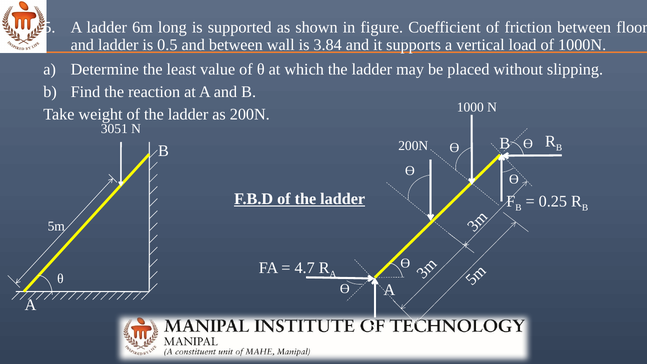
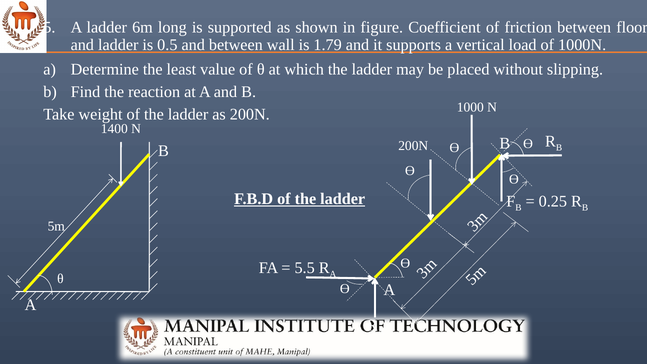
3.84: 3.84 -> 1.79
3051: 3051 -> 1400
4.7: 4.7 -> 5.5
